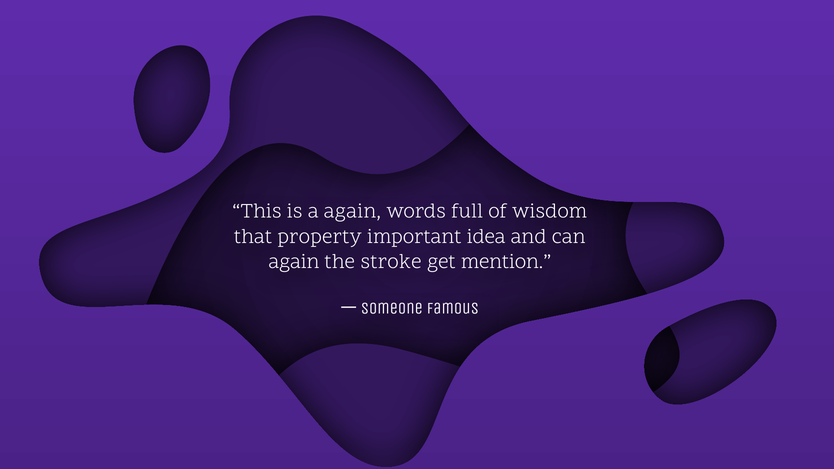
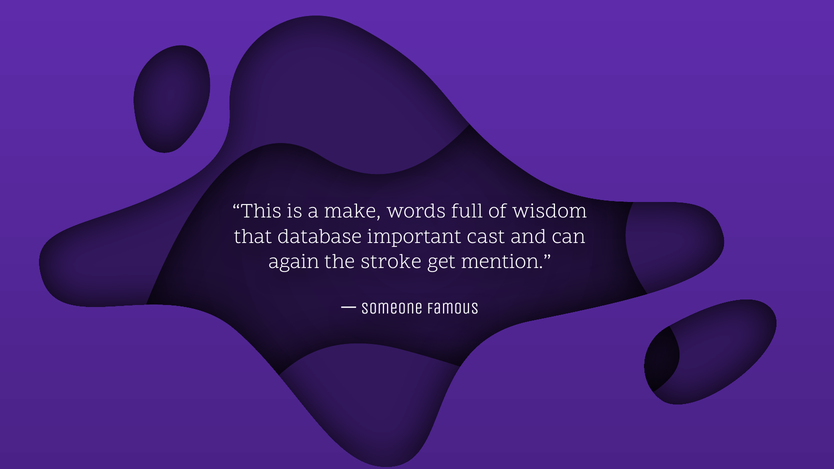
a again: again -> make
property: property -> database
idea: idea -> cast
